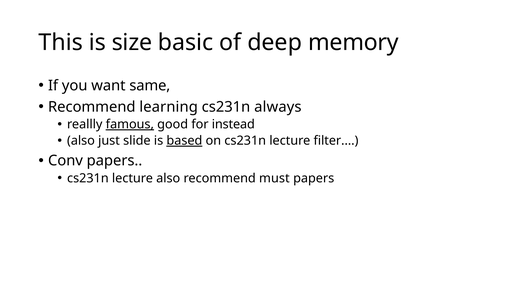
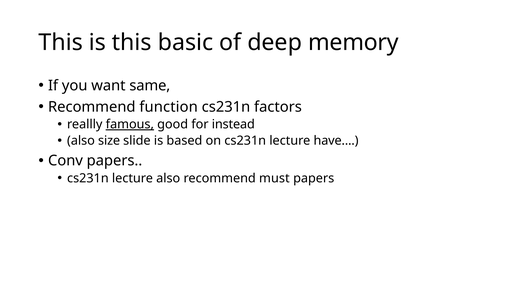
is size: size -> this
learning: learning -> function
always: always -> factors
just: just -> size
based underline: present -> none
filter: filter -> have
